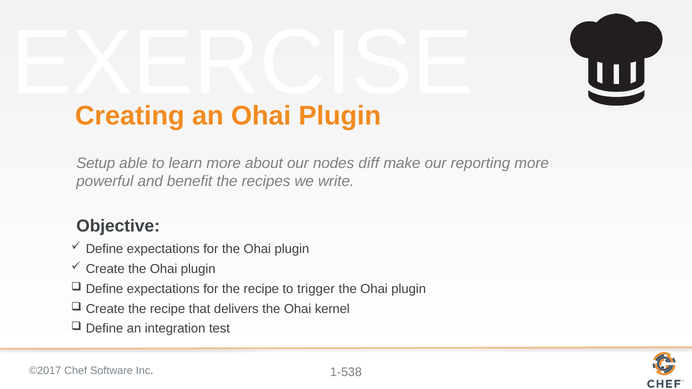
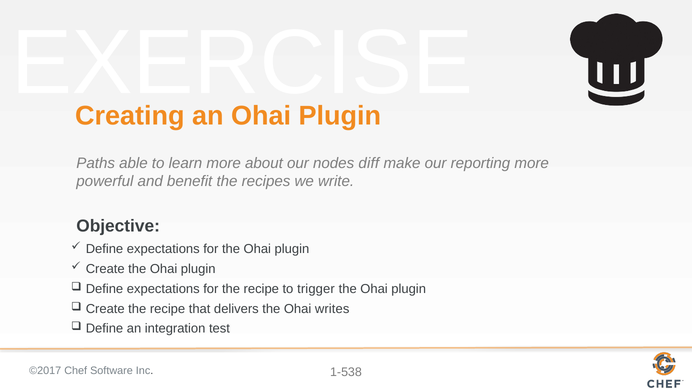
Setup: Setup -> Paths
kernel: kernel -> writes
